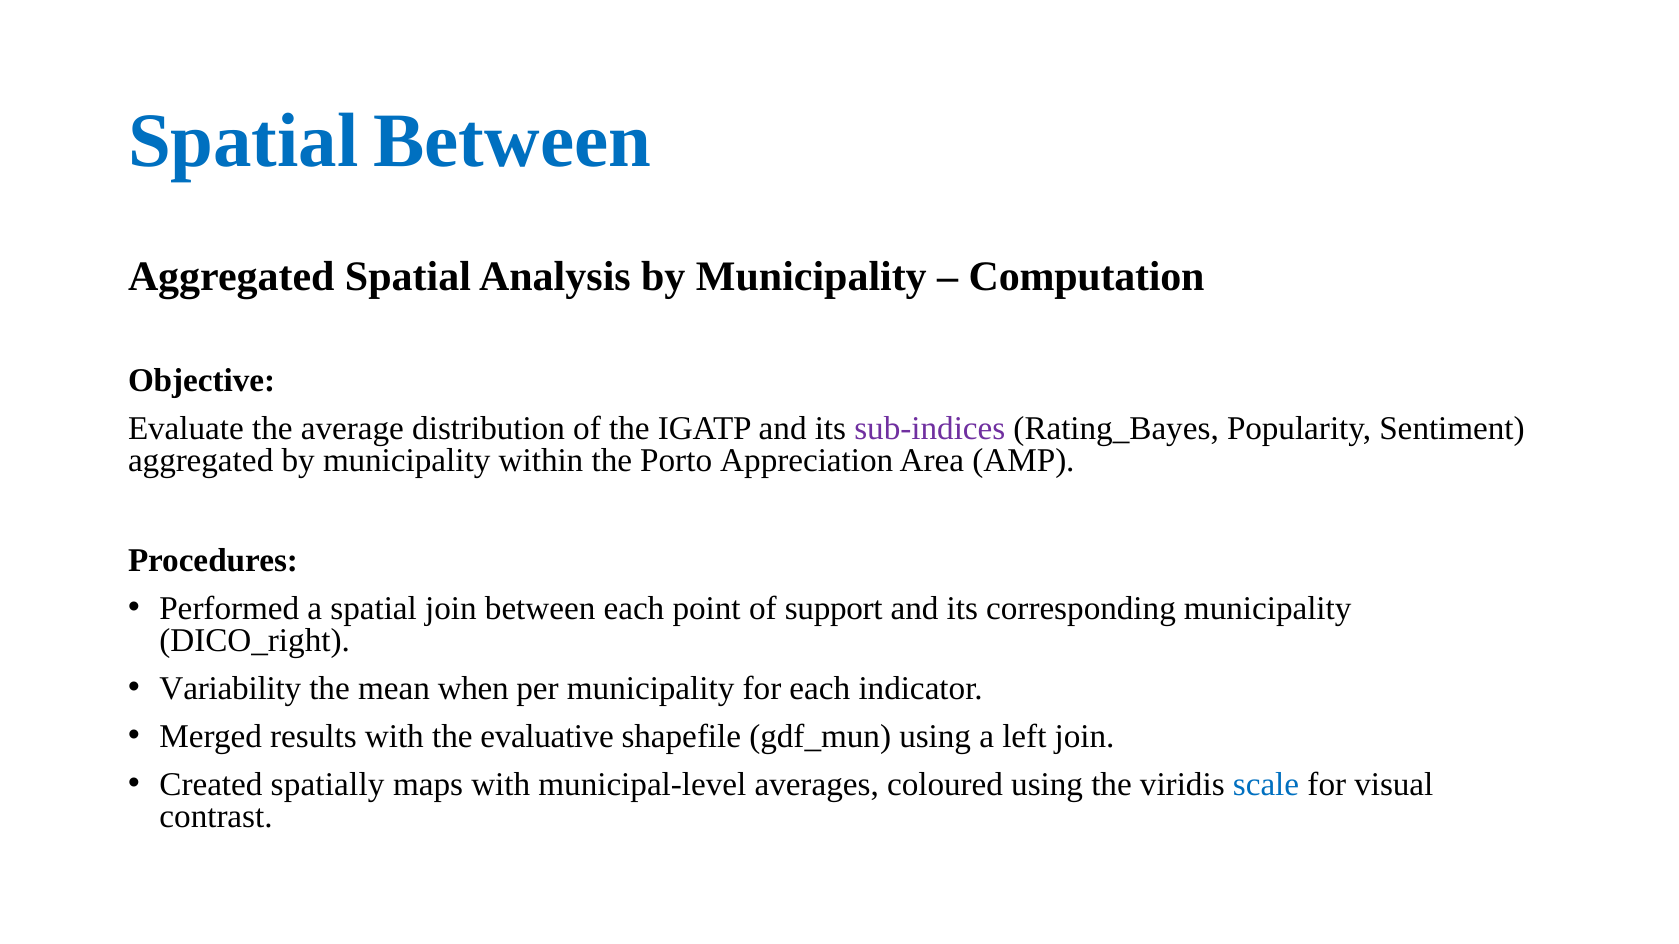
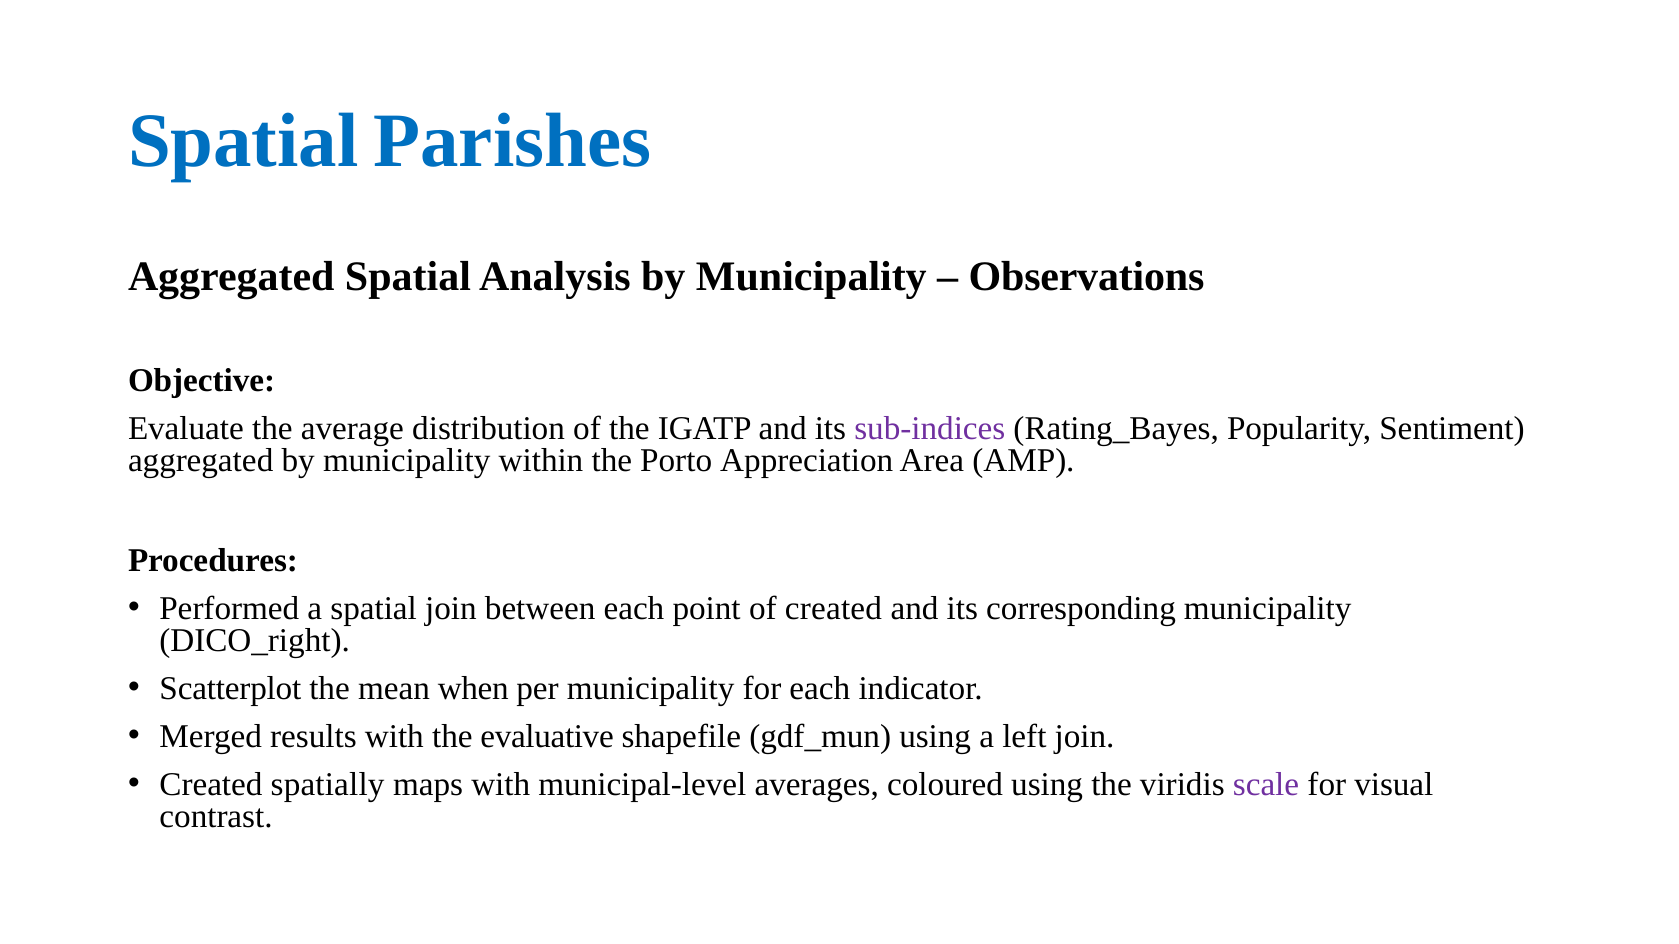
Spatial Between: Between -> Parishes
Computation: Computation -> Observations
of support: support -> created
Variability: Variability -> Scatterplot
scale colour: blue -> purple
